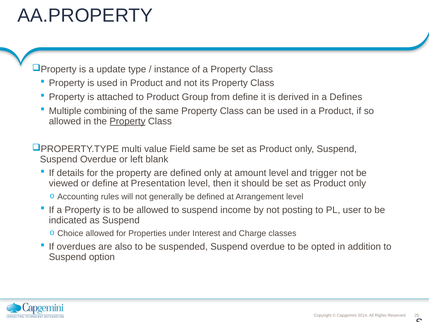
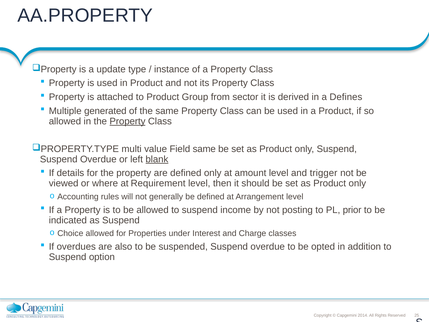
from define: define -> sector
combining: combining -> generated
blank underline: none -> present
or define: define -> where
Presentation: Presentation -> Requirement
user: user -> prior
